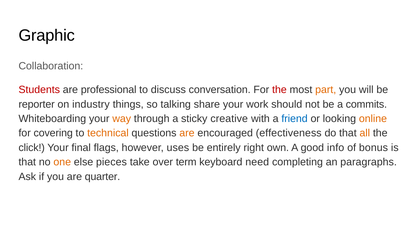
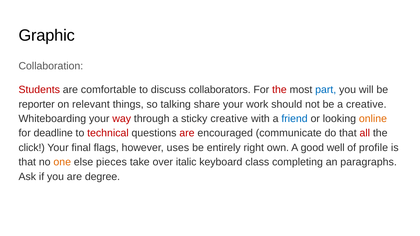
professional: professional -> comfortable
conversation: conversation -> collaborators
part colour: orange -> blue
industry: industry -> relevant
a commits: commits -> creative
way colour: orange -> red
covering: covering -> deadline
technical colour: orange -> red
are at (187, 133) colour: orange -> red
effectiveness: effectiveness -> communicate
all colour: orange -> red
info: info -> well
bonus: bonus -> profile
term: term -> italic
need: need -> class
quarter: quarter -> degree
